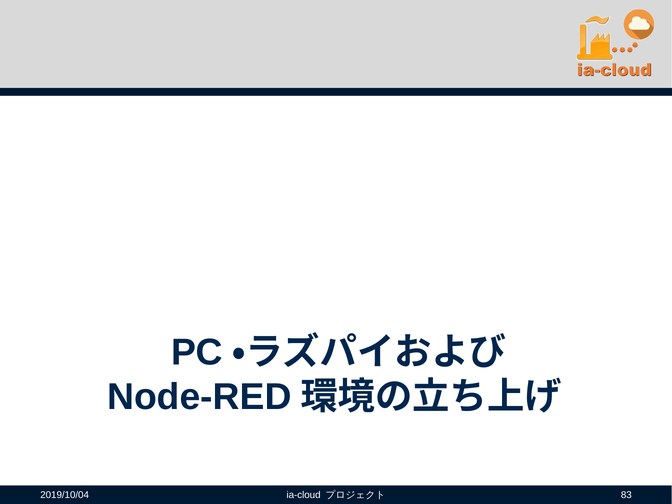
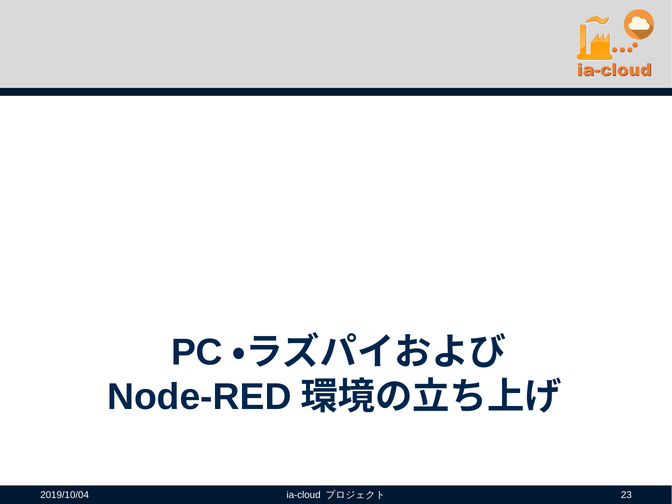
83: 83 -> 23
